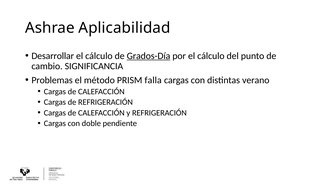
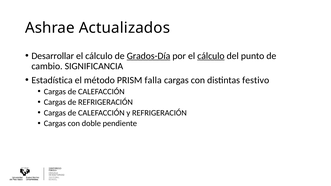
Aplicabilidad: Aplicabilidad -> Actualizados
cálculo at (211, 56) underline: none -> present
Problemas: Problemas -> Estadística
verano: verano -> festivo
